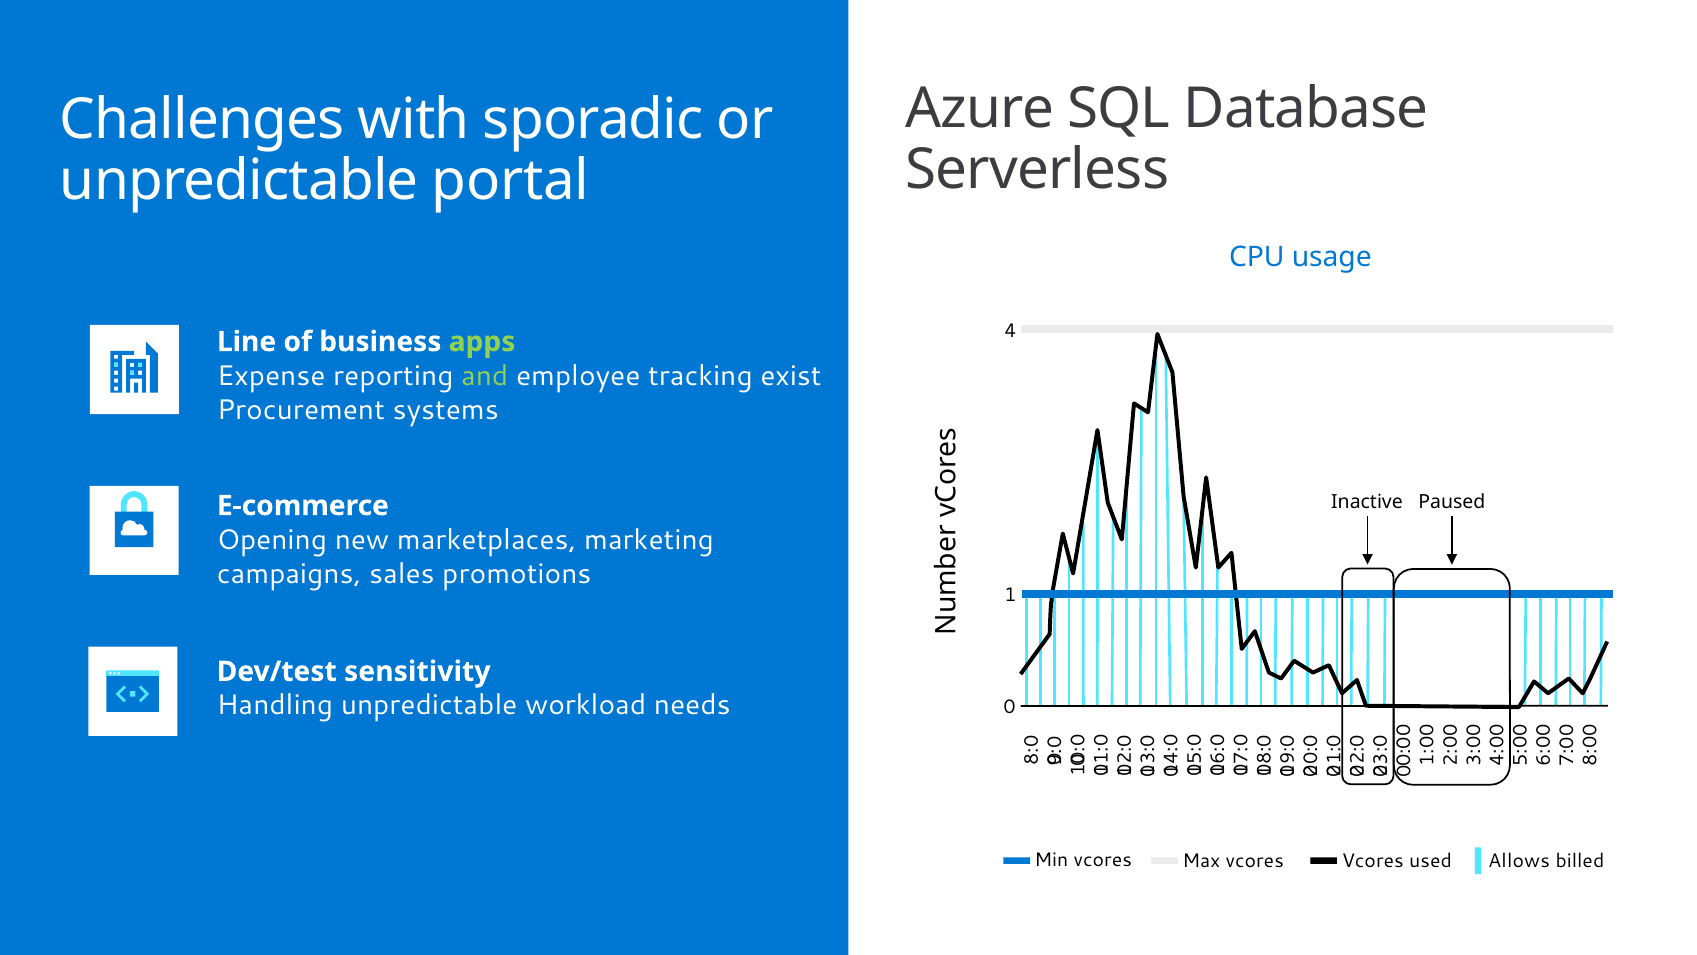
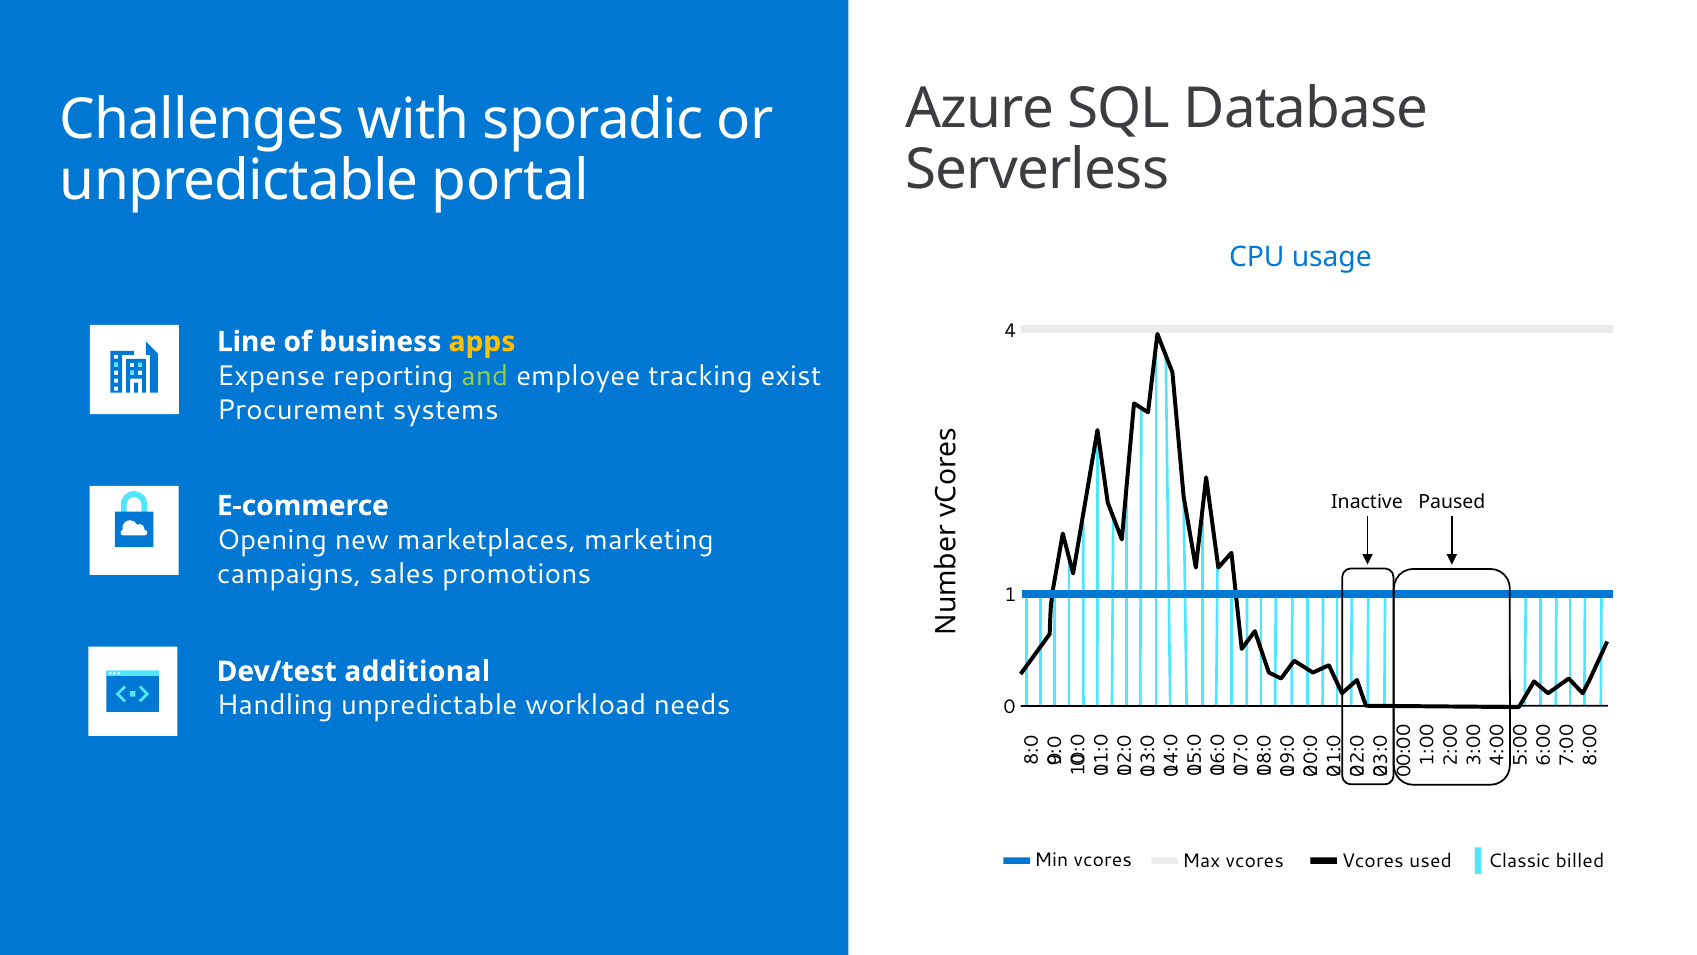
apps colour: light green -> yellow
sensitivity: sensitivity -> additional
Allows: Allows -> Classic
